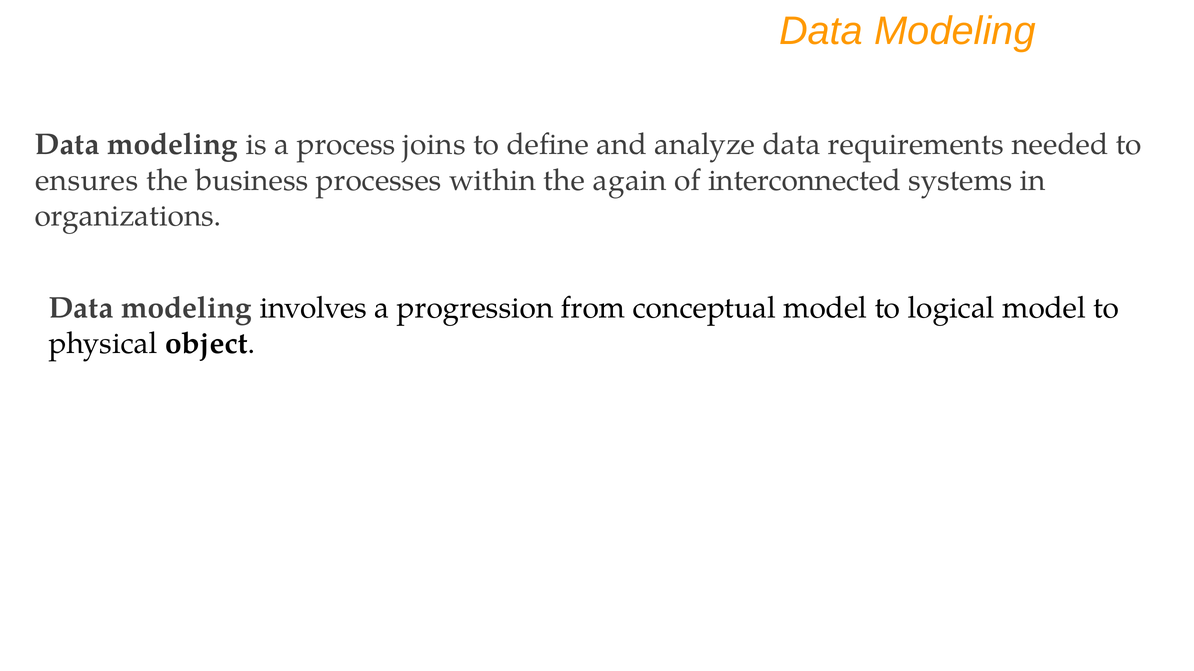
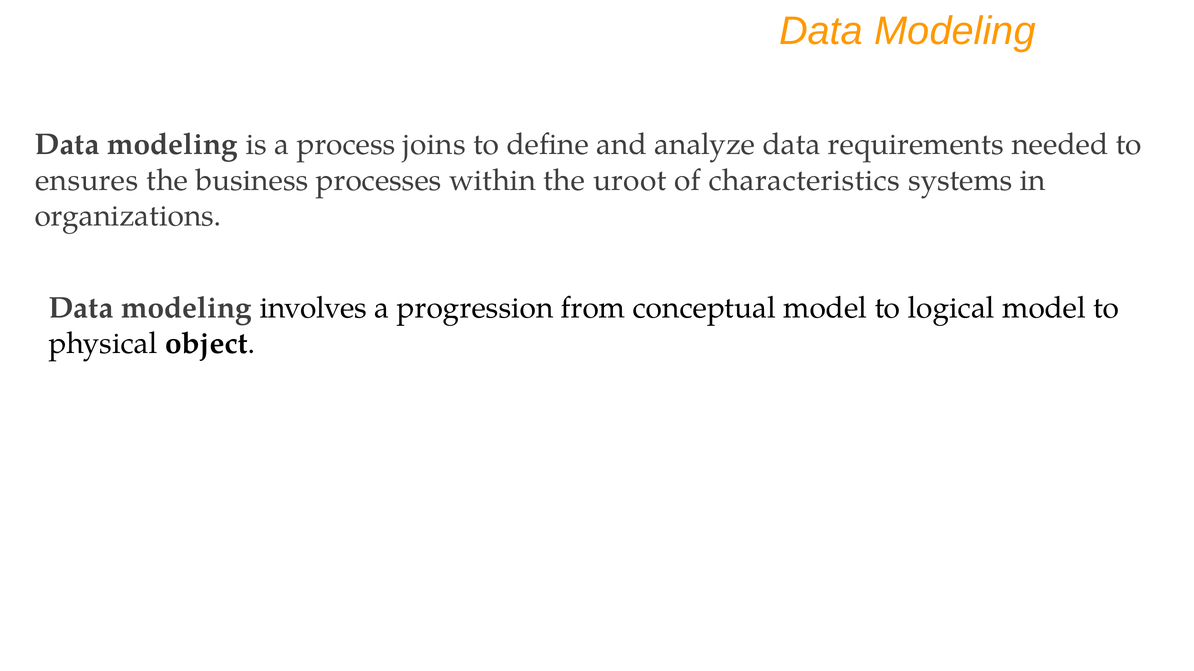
again: again -> uroot
interconnected: interconnected -> characteristics
